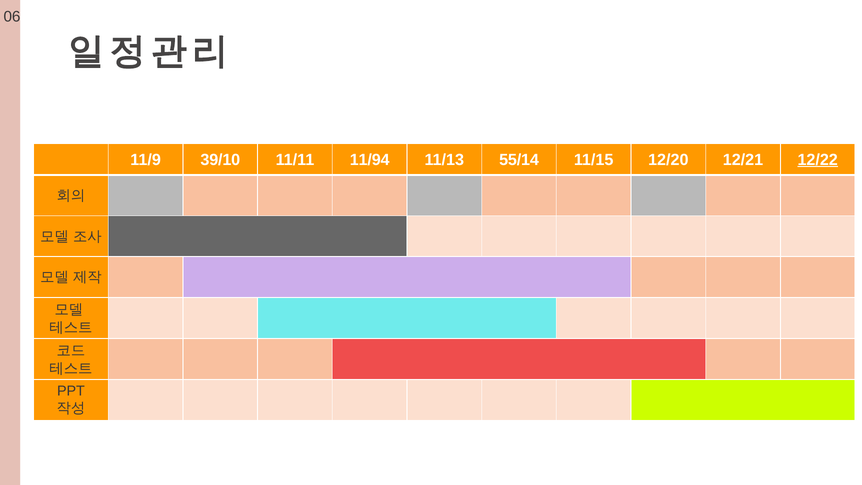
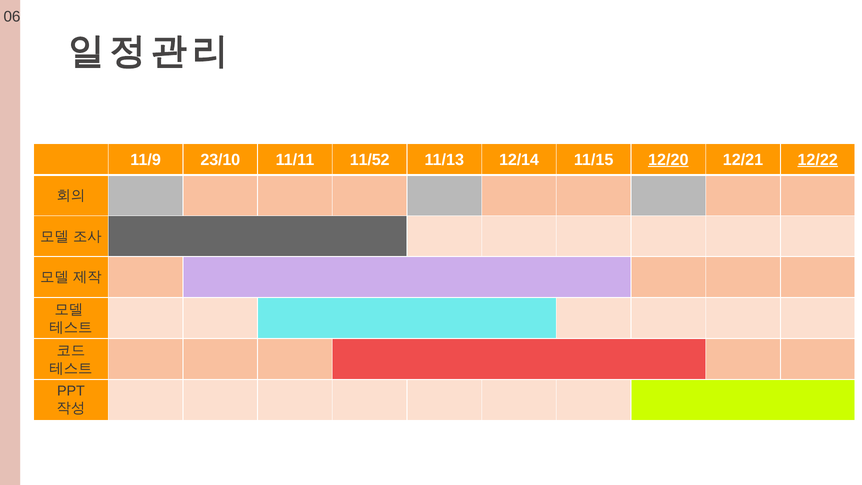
39/10: 39/10 -> 23/10
11/94: 11/94 -> 11/52
55/14: 55/14 -> 12/14
12/20 underline: none -> present
